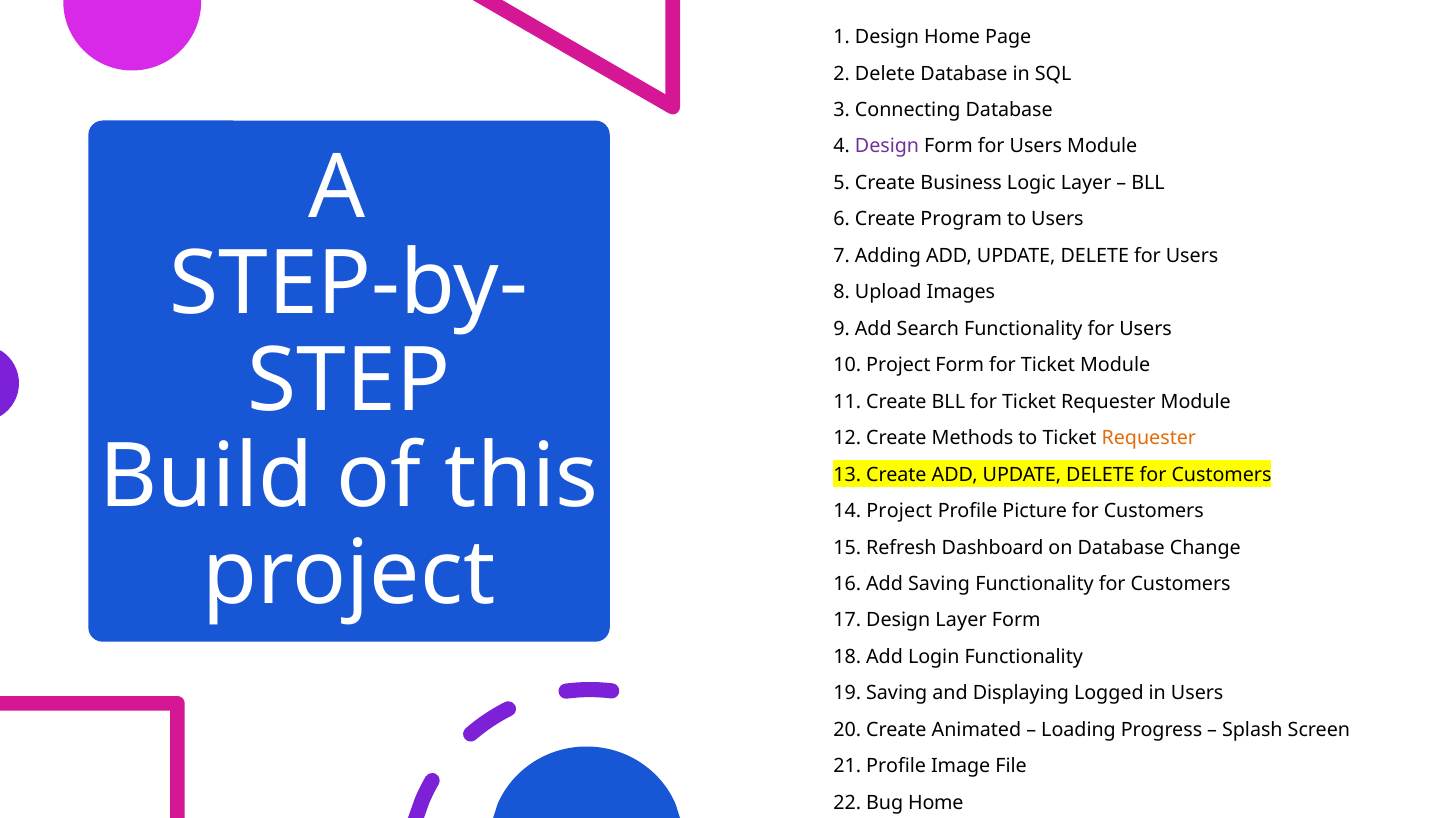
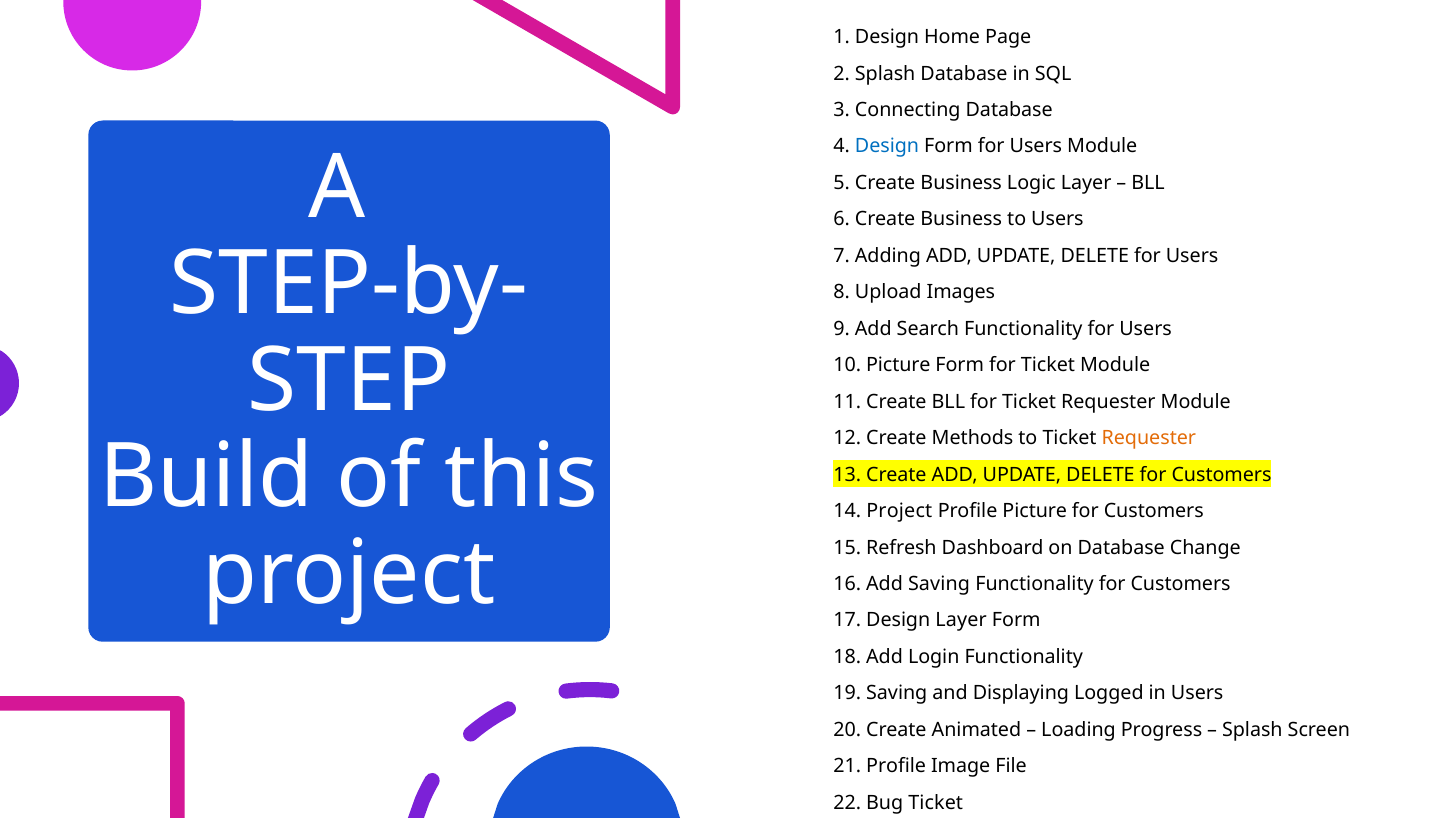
2 Delete: Delete -> Splash
Design at (887, 147) colour: purple -> blue
6 Create Program: Program -> Business
10 Project: Project -> Picture
Bug Home: Home -> Ticket
